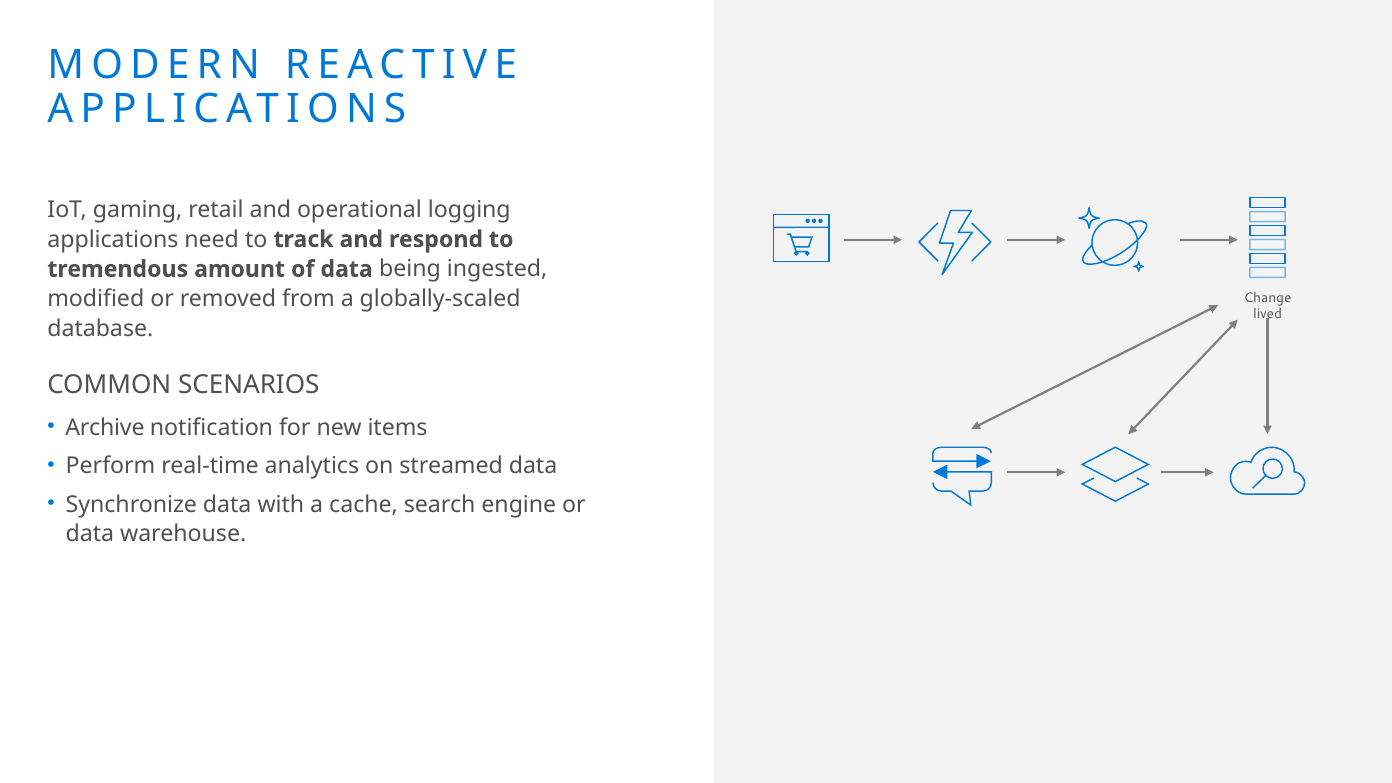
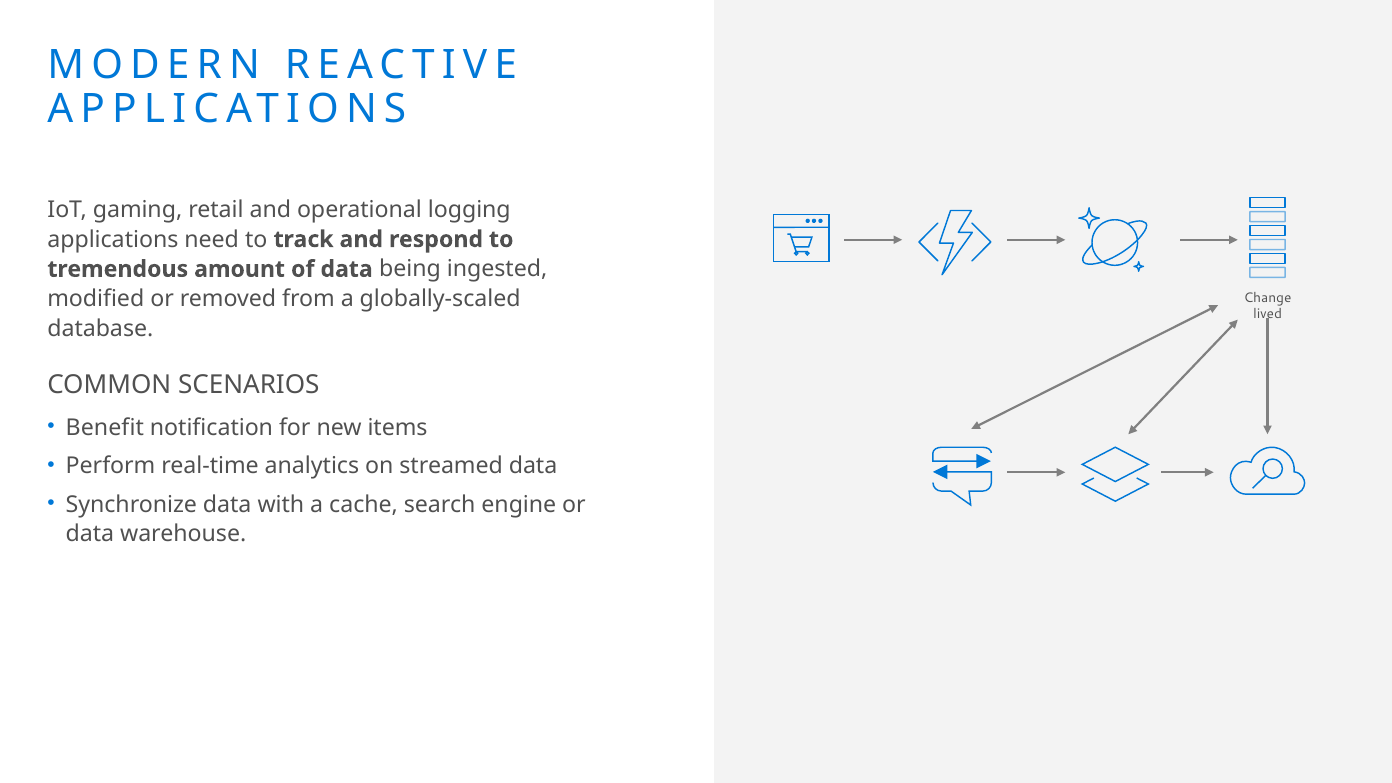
Archive: Archive -> Benefit
